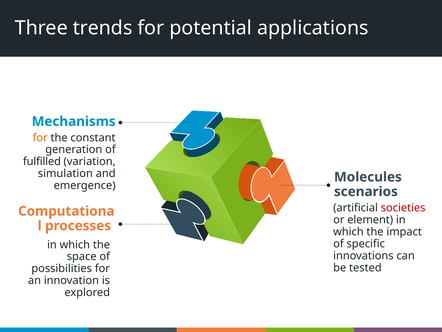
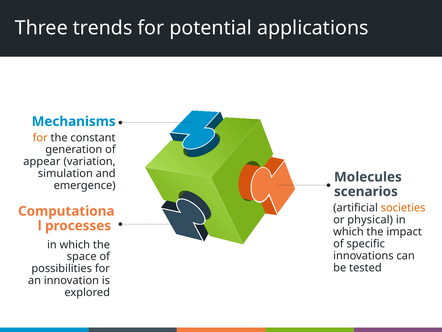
fulfilled: fulfilled -> appear
societies colour: red -> orange
element: element -> physical
